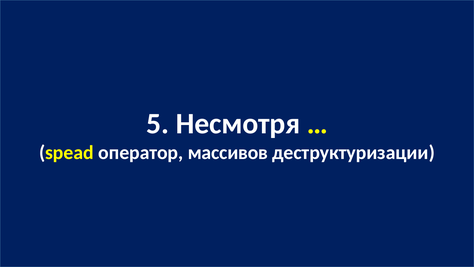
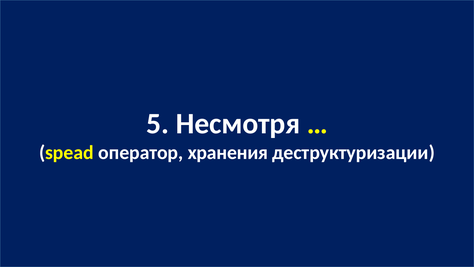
массивов: массивов -> хранения
